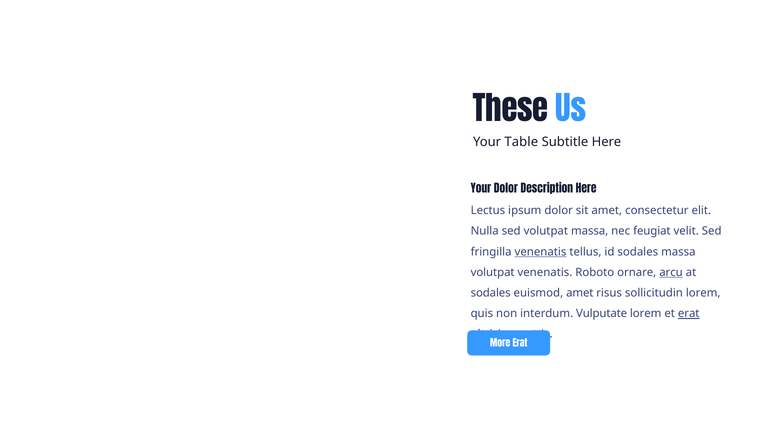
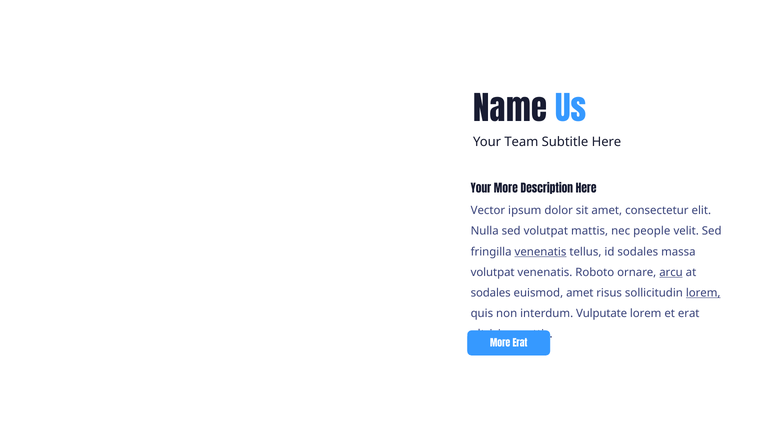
These: These -> Name
Table: Table -> Team
Your Dolor: Dolor -> More
Lectus: Lectus -> Vector
volutpat massa: massa -> mattis
feugiat: feugiat -> people
lorem at (703, 293) underline: none -> present
erat at (689, 313) underline: present -> none
